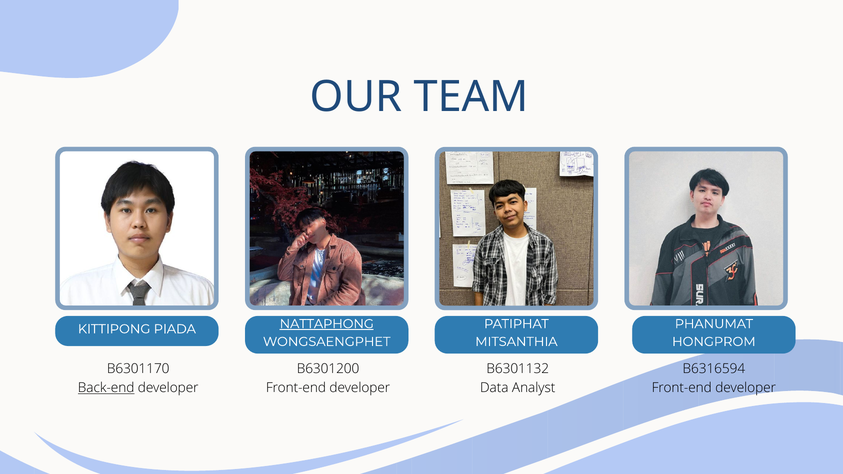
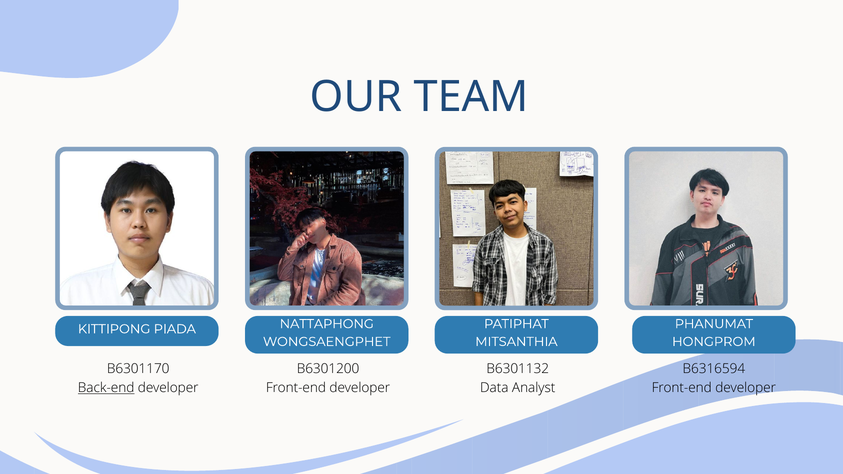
NATTAPHONG underline: present -> none
